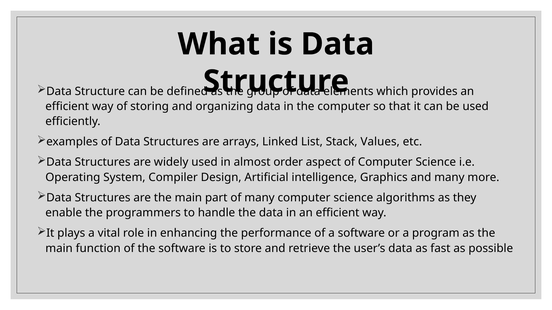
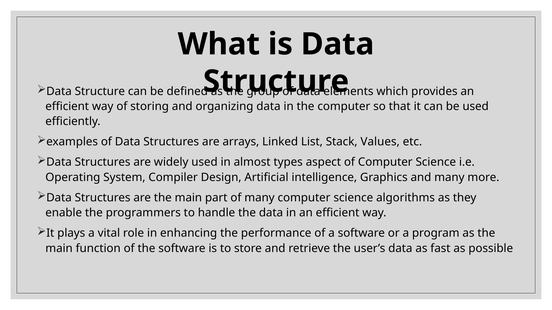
order: order -> types
